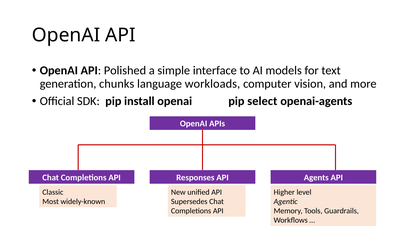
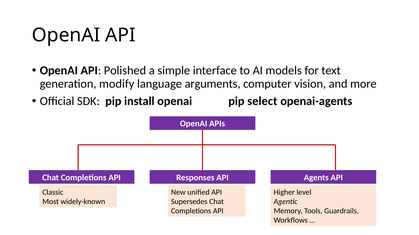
chunks: chunks -> modify
workloads: workloads -> arguments
